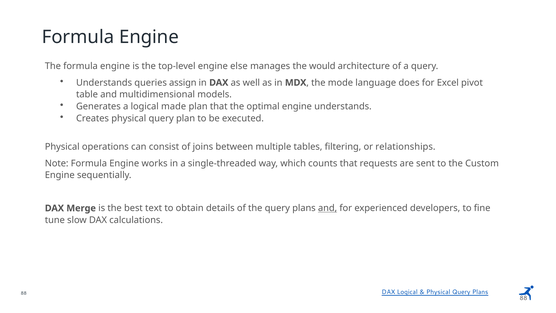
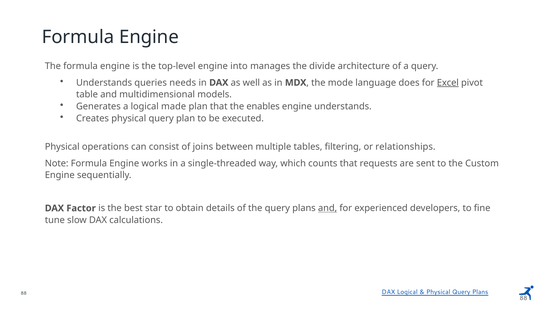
else: else -> into
would: would -> divide
assign: assign -> needs
Excel underline: none -> present
optimal: optimal -> enables
Merge: Merge -> Factor
text: text -> star
